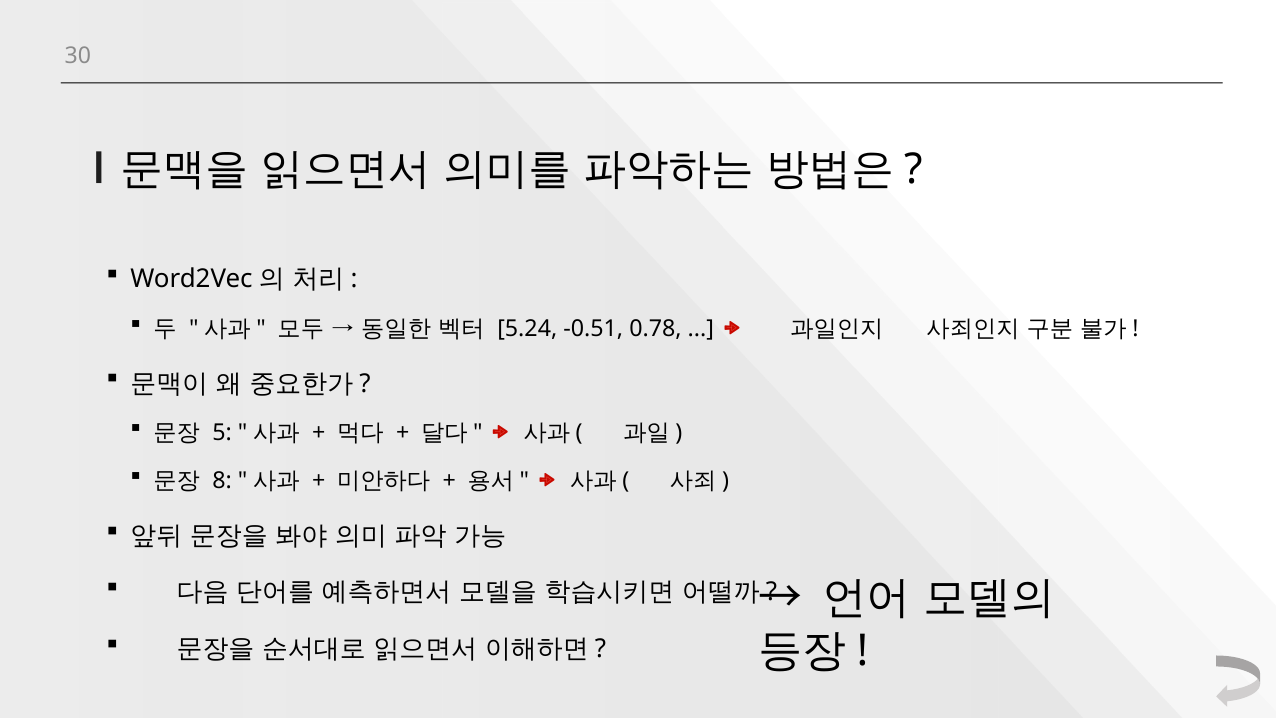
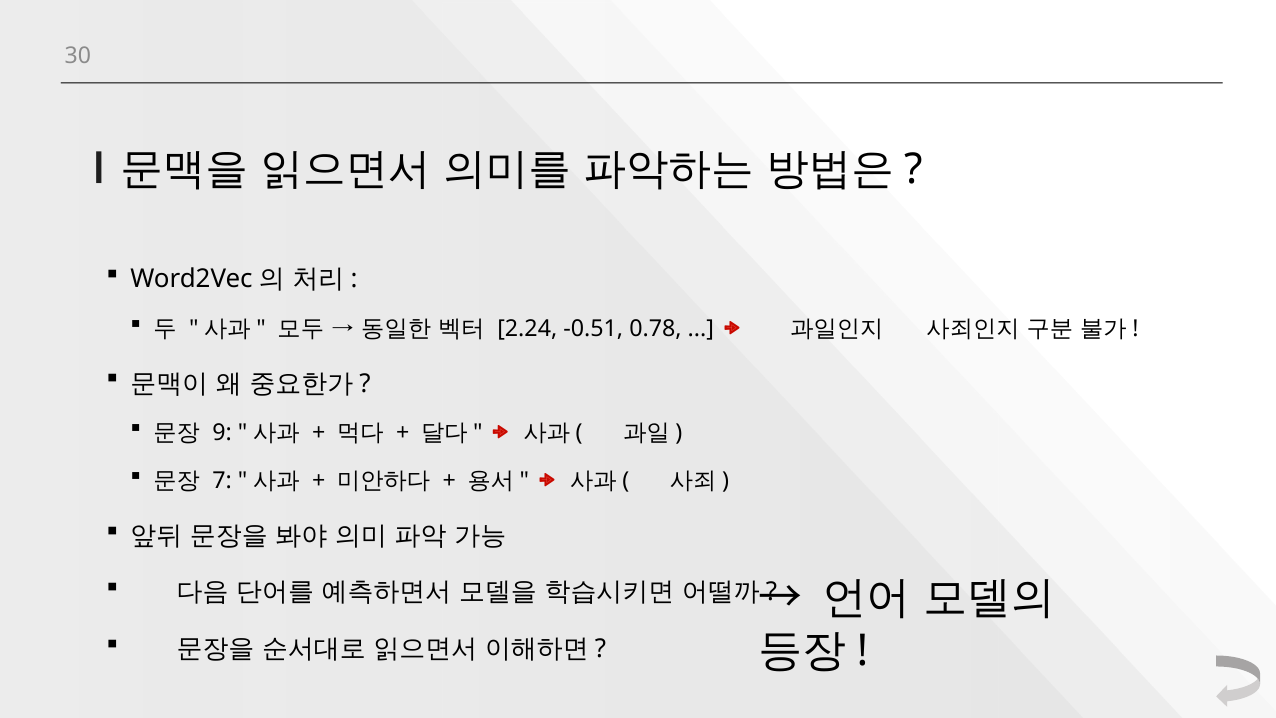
5.24: 5.24 -> 2.24
5: 5 -> 9
8: 8 -> 7
